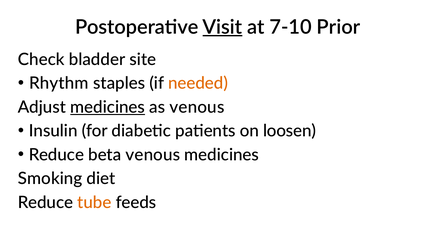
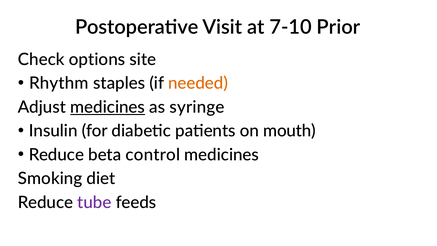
Visit underline: present -> none
bladder: bladder -> options
as venous: venous -> syringe
loosen: loosen -> mouth
beta venous: venous -> control
tube colour: orange -> purple
